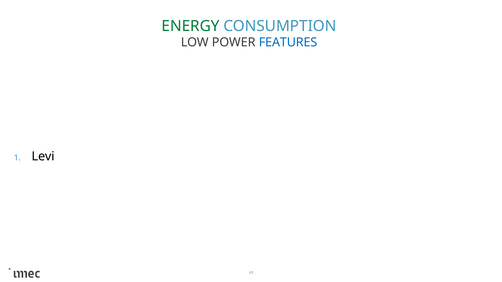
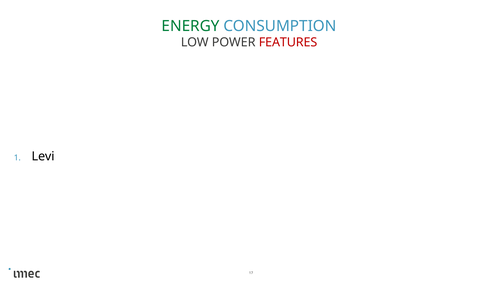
FEATURES colour: blue -> red
